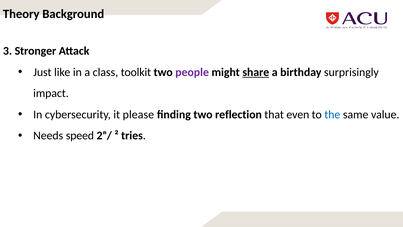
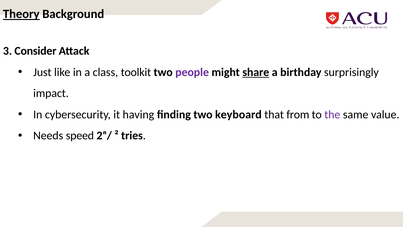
Theory underline: none -> present
Stronger: Stronger -> Consider
please: please -> having
reflection: reflection -> keyboard
even: even -> from
the colour: blue -> purple
